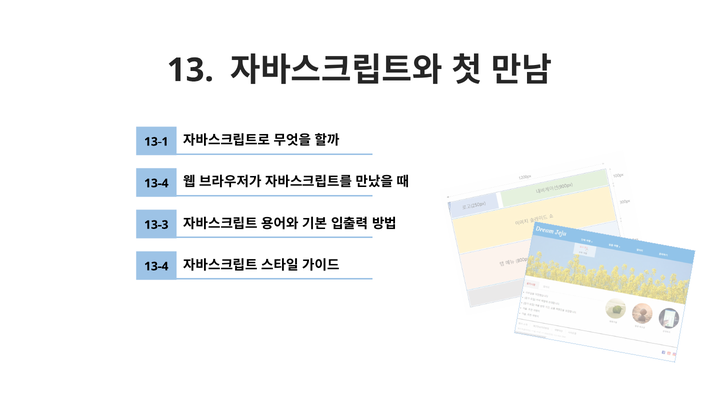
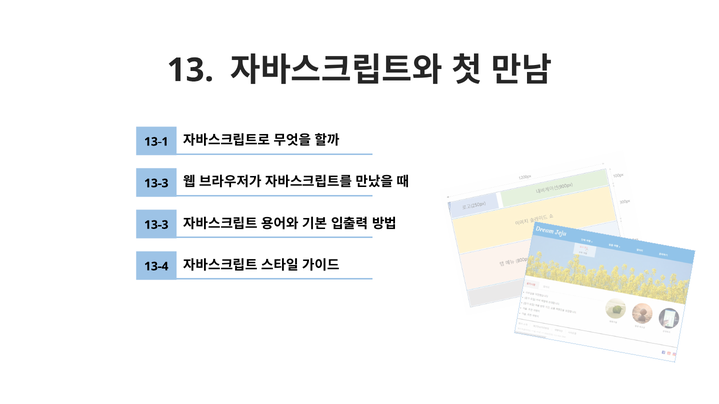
13-4 at (156, 184): 13-4 -> 13-3
